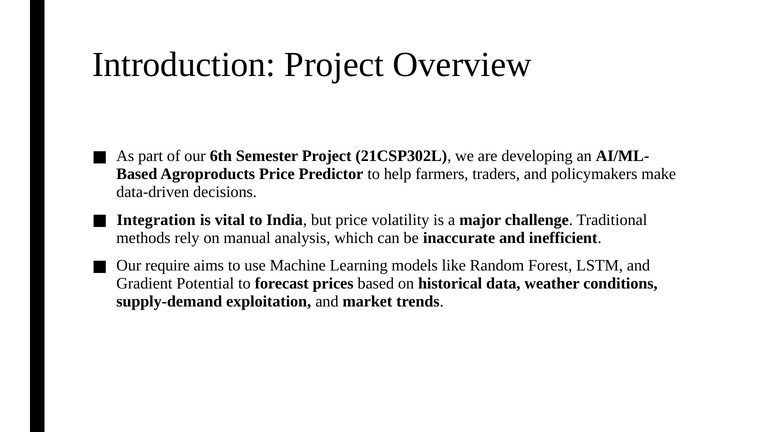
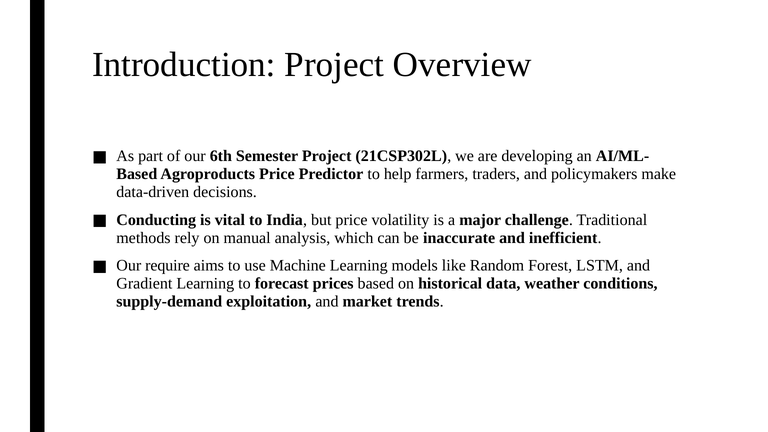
Integration: Integration -> Conducting
Gradient Potential: Potential -> Learning
